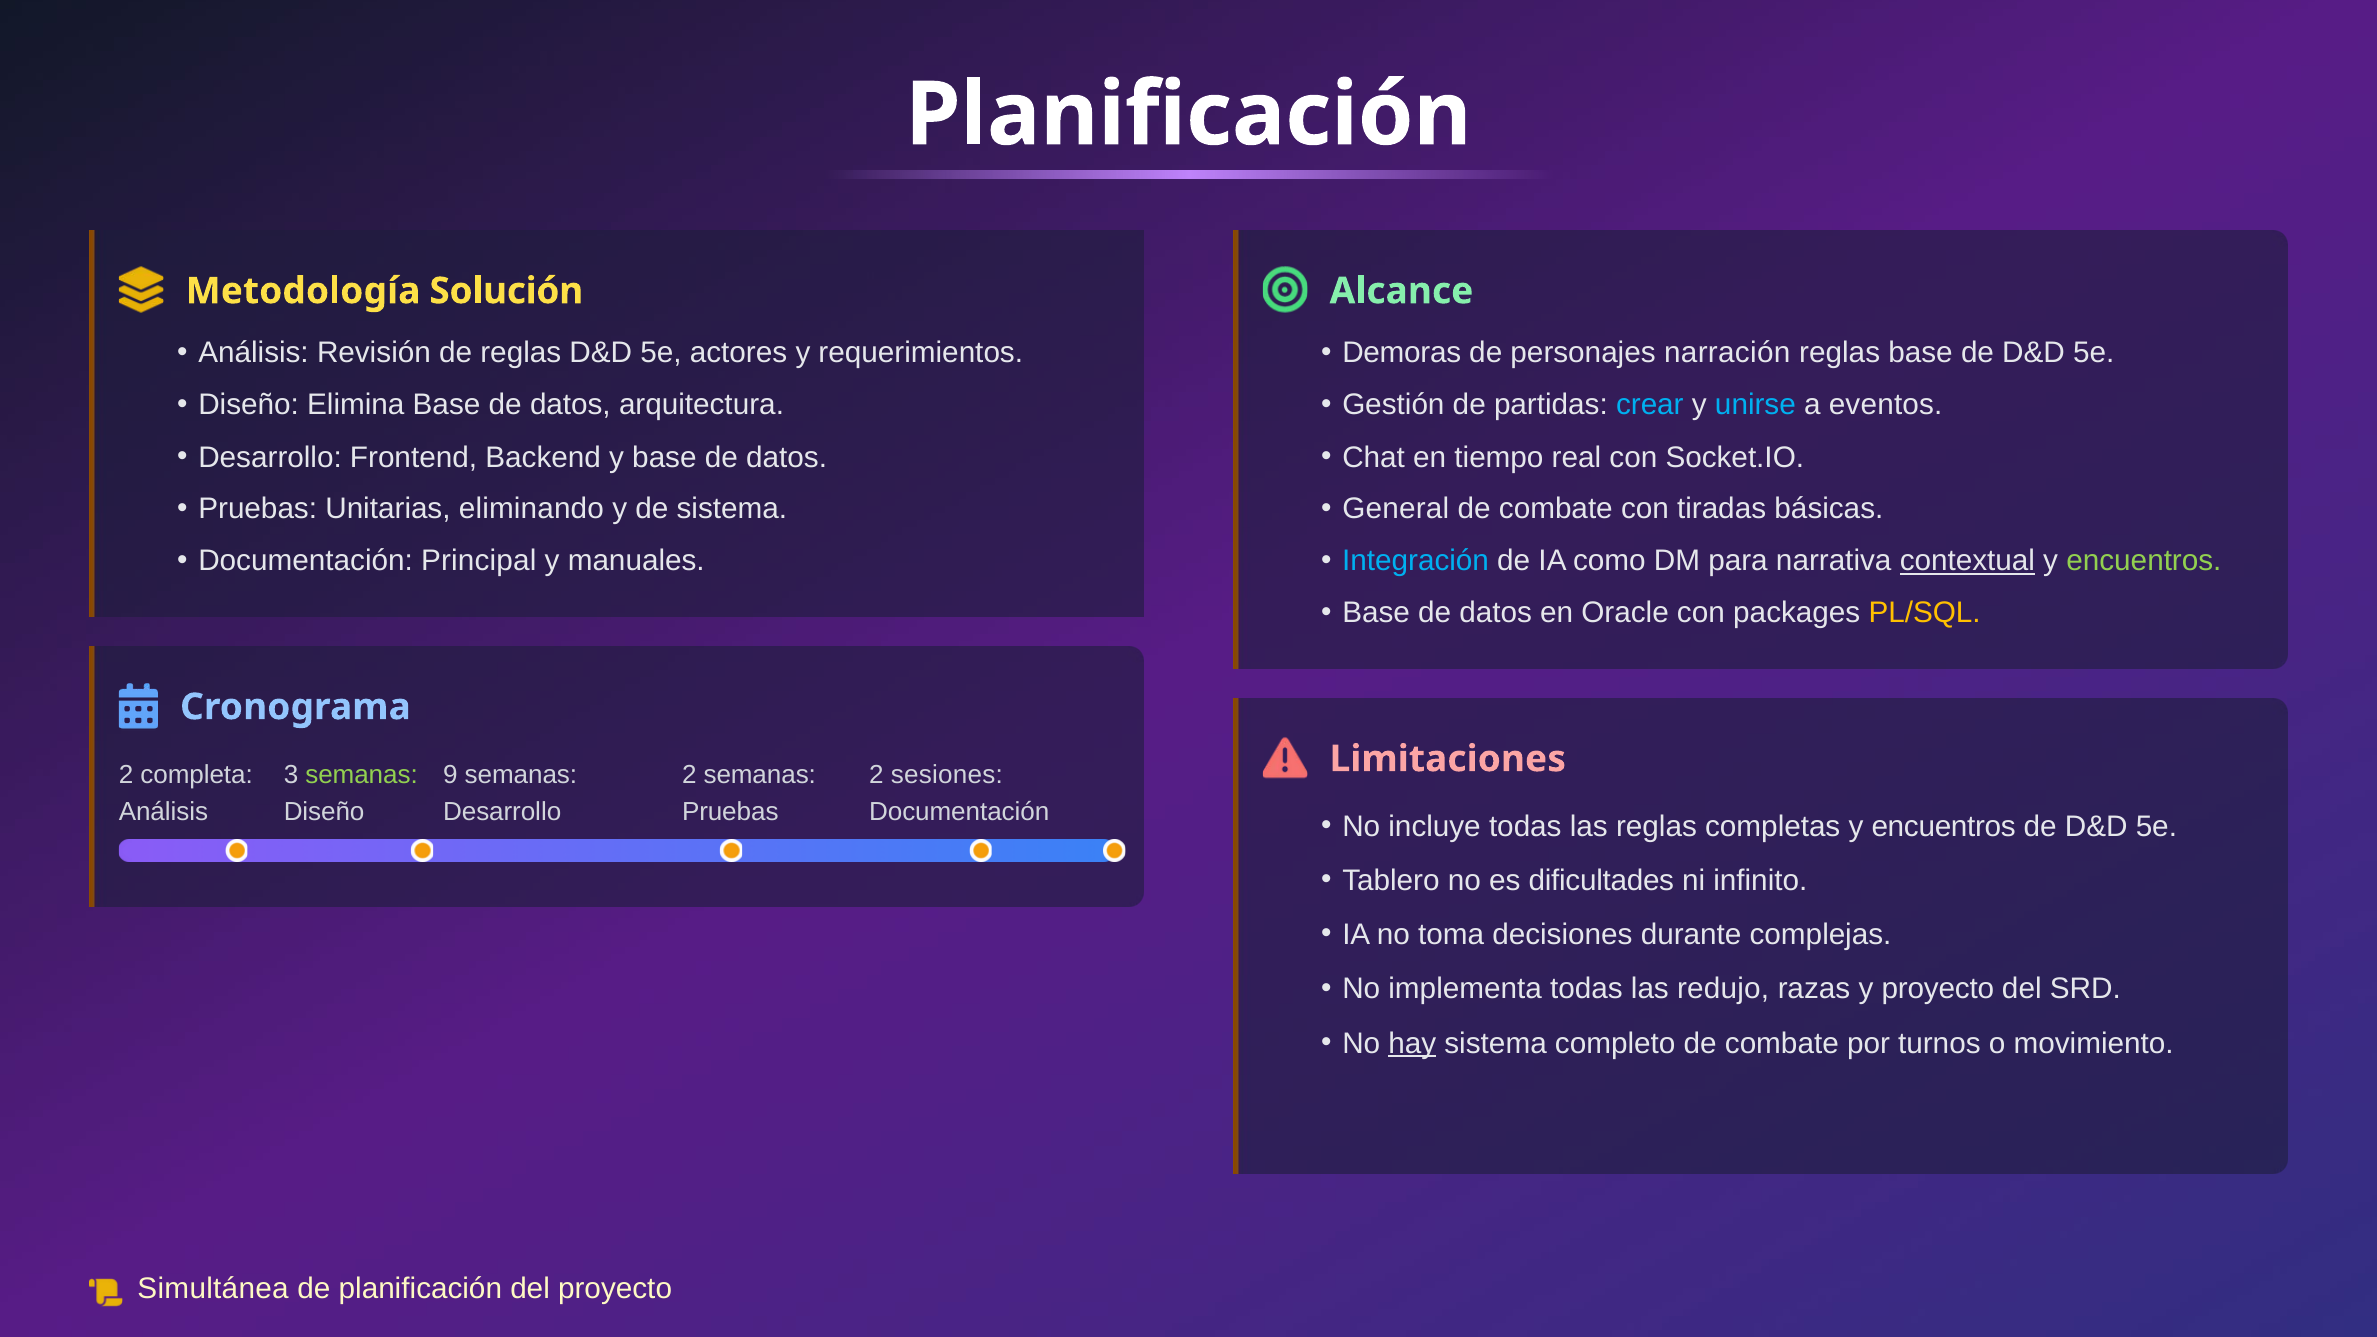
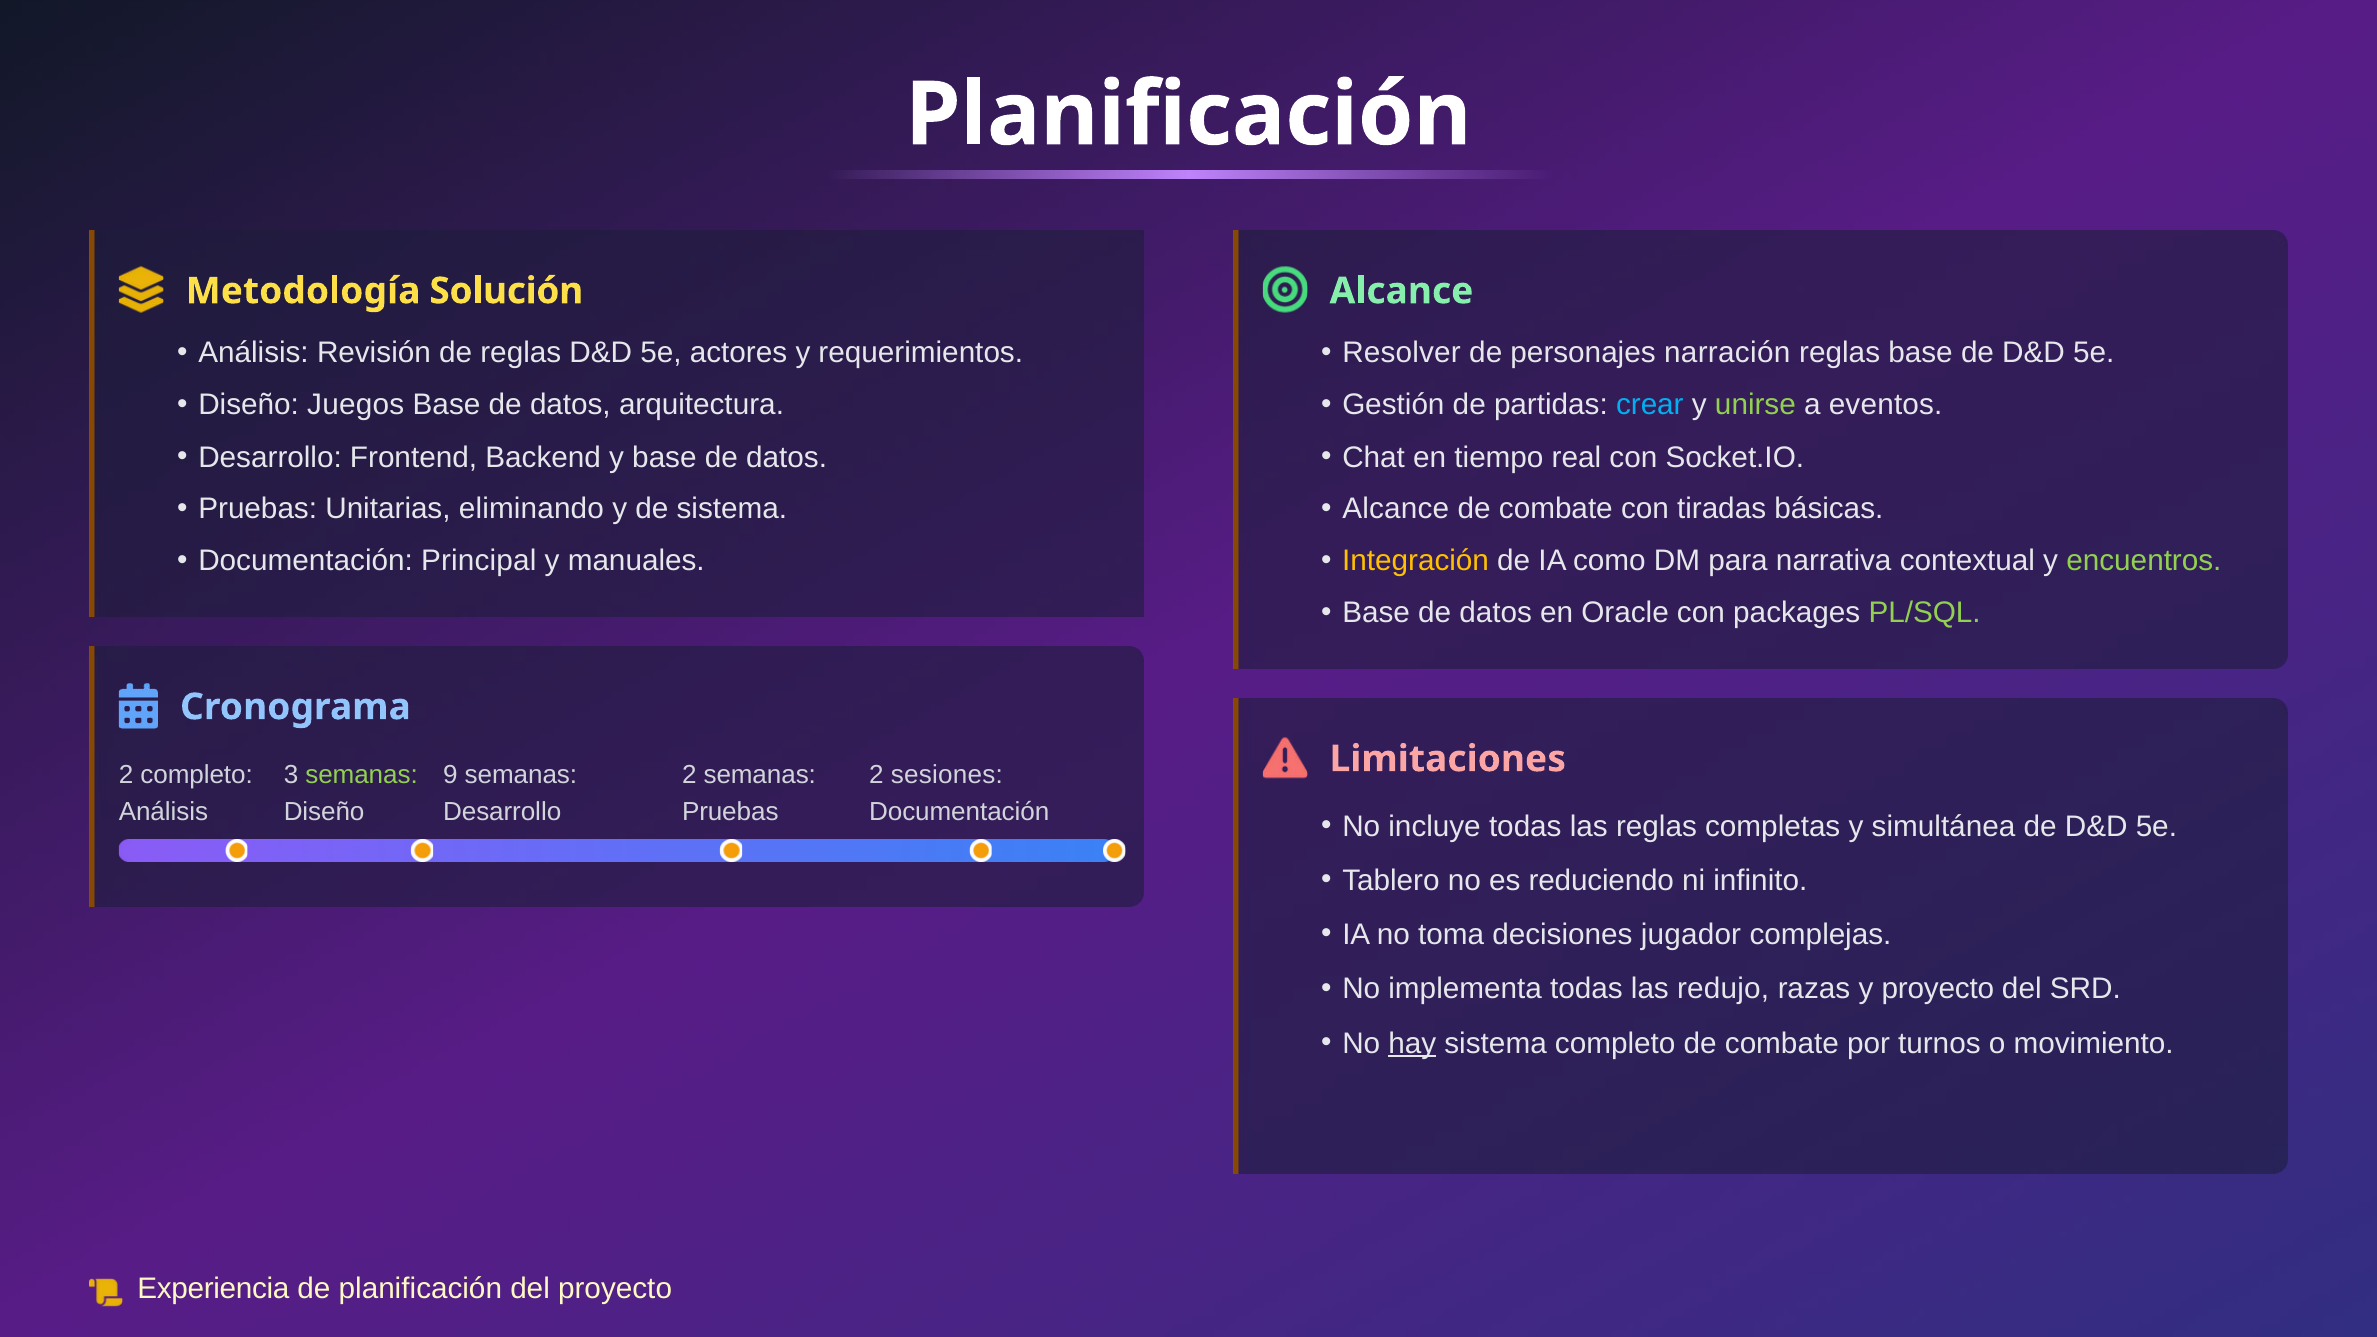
Demoras: Demoras -> Resolver
Elimina: Elimina -> Juegos
unirse colour: light blue -> light green
General at (1396, 509): General -> Alcance
Integración colour: light blue -> yellow
contextual underline: present -> none
PL/SQL colour: yellow -> light green
2 completa: completa -> completo
completas y encuentros: encuentros -> simultánea
dificultades: dificultades -> reduciendo
durante: durante -> jugador
Simultánea: Simultánea -> Experiencia
